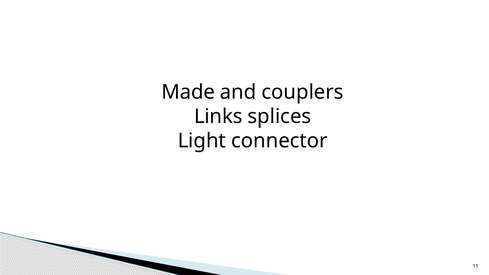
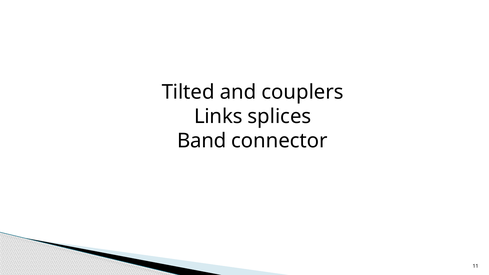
Made: Made -> Tilted
Light: Light -> Band
